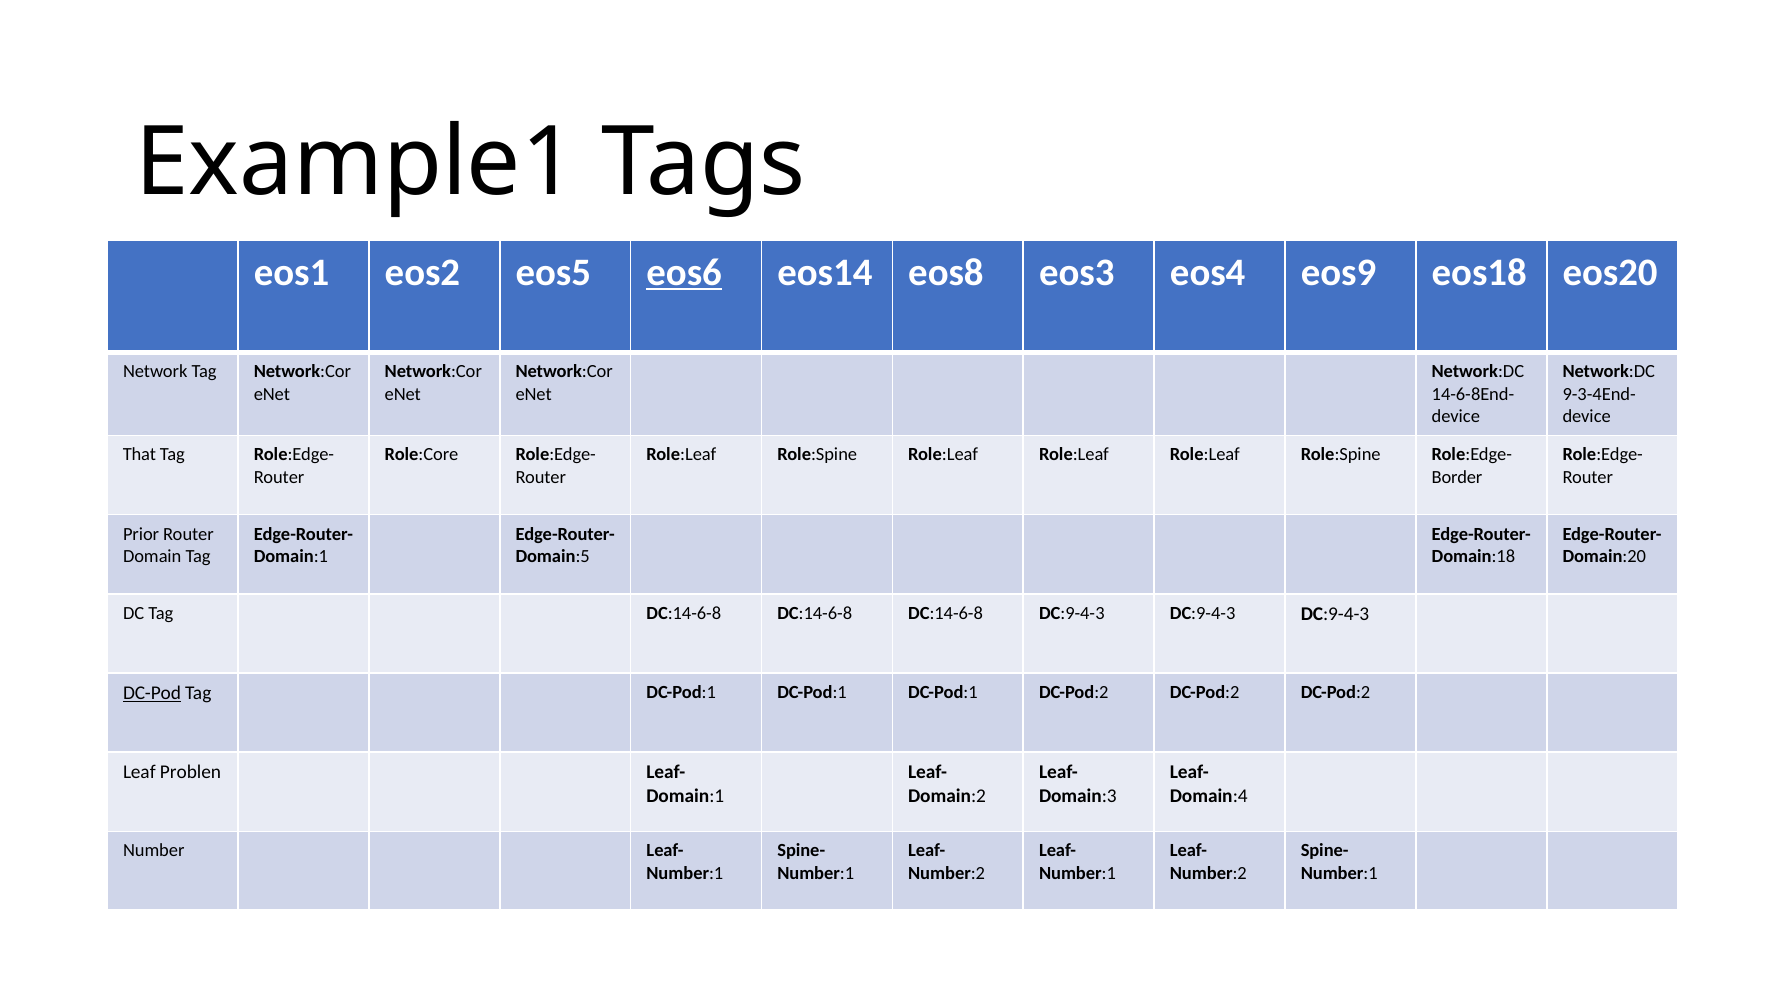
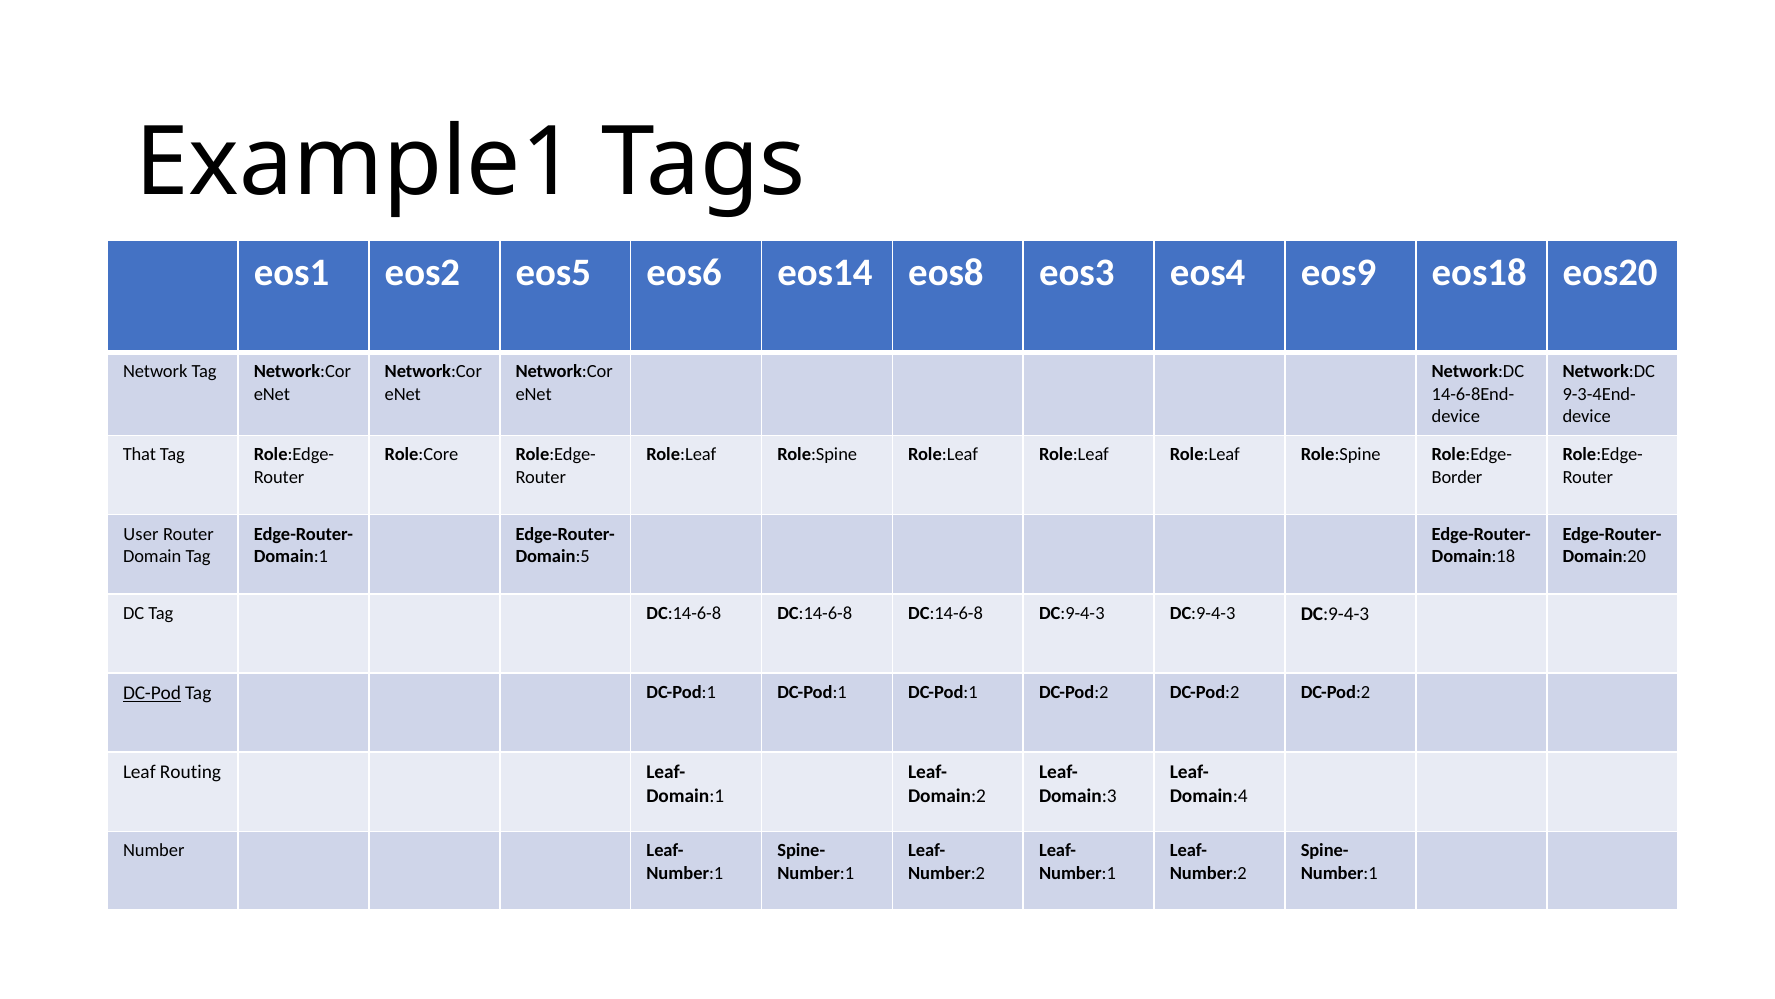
eos6 underline: present -> none
Prior: Prior -> User
Problen: Problen -> Routing
